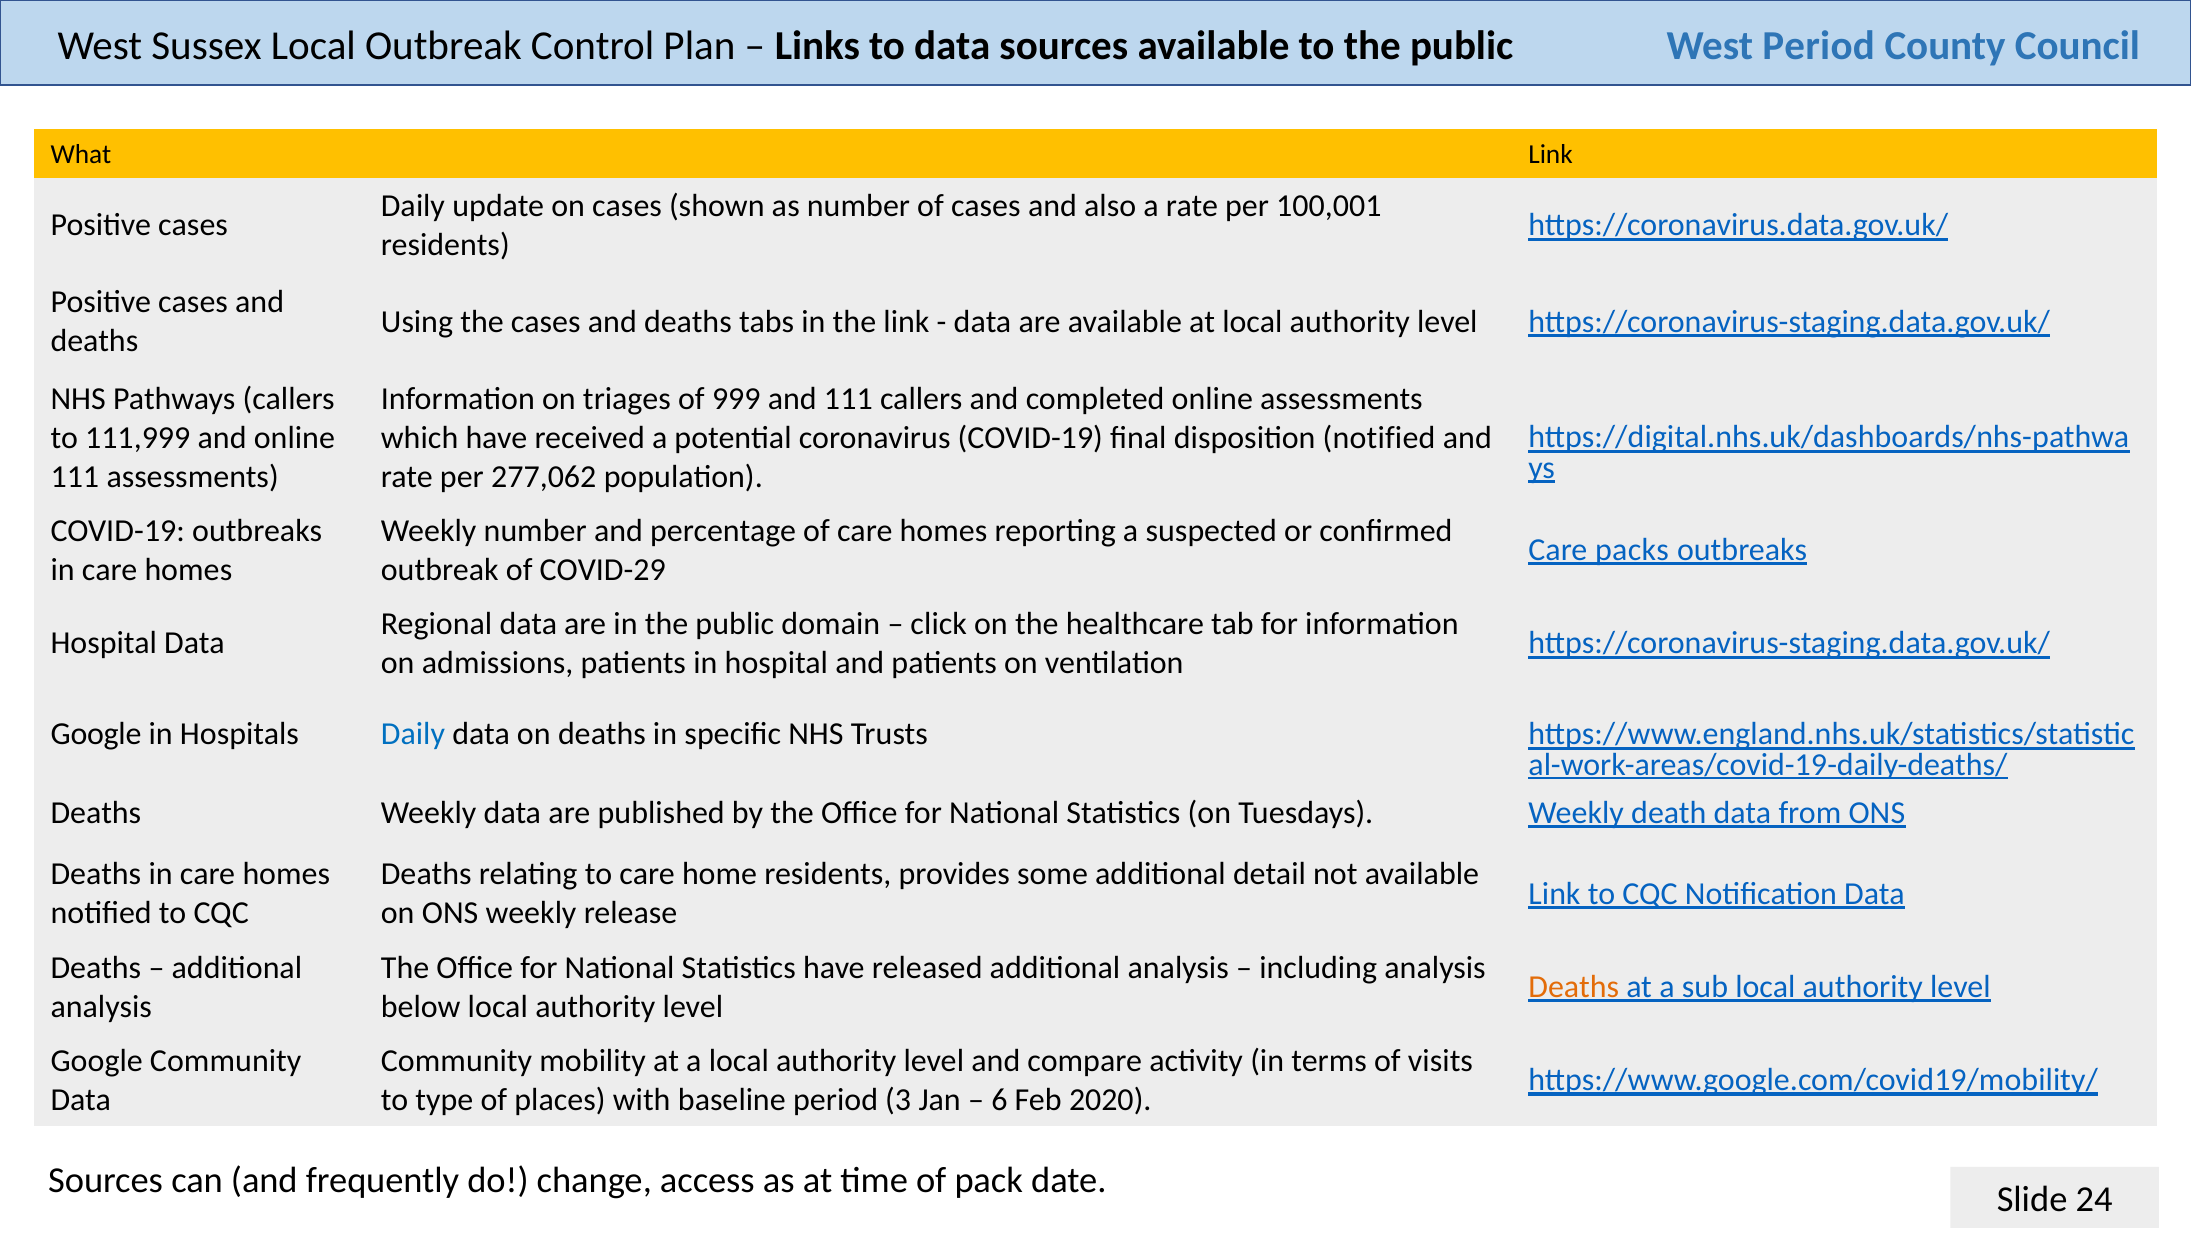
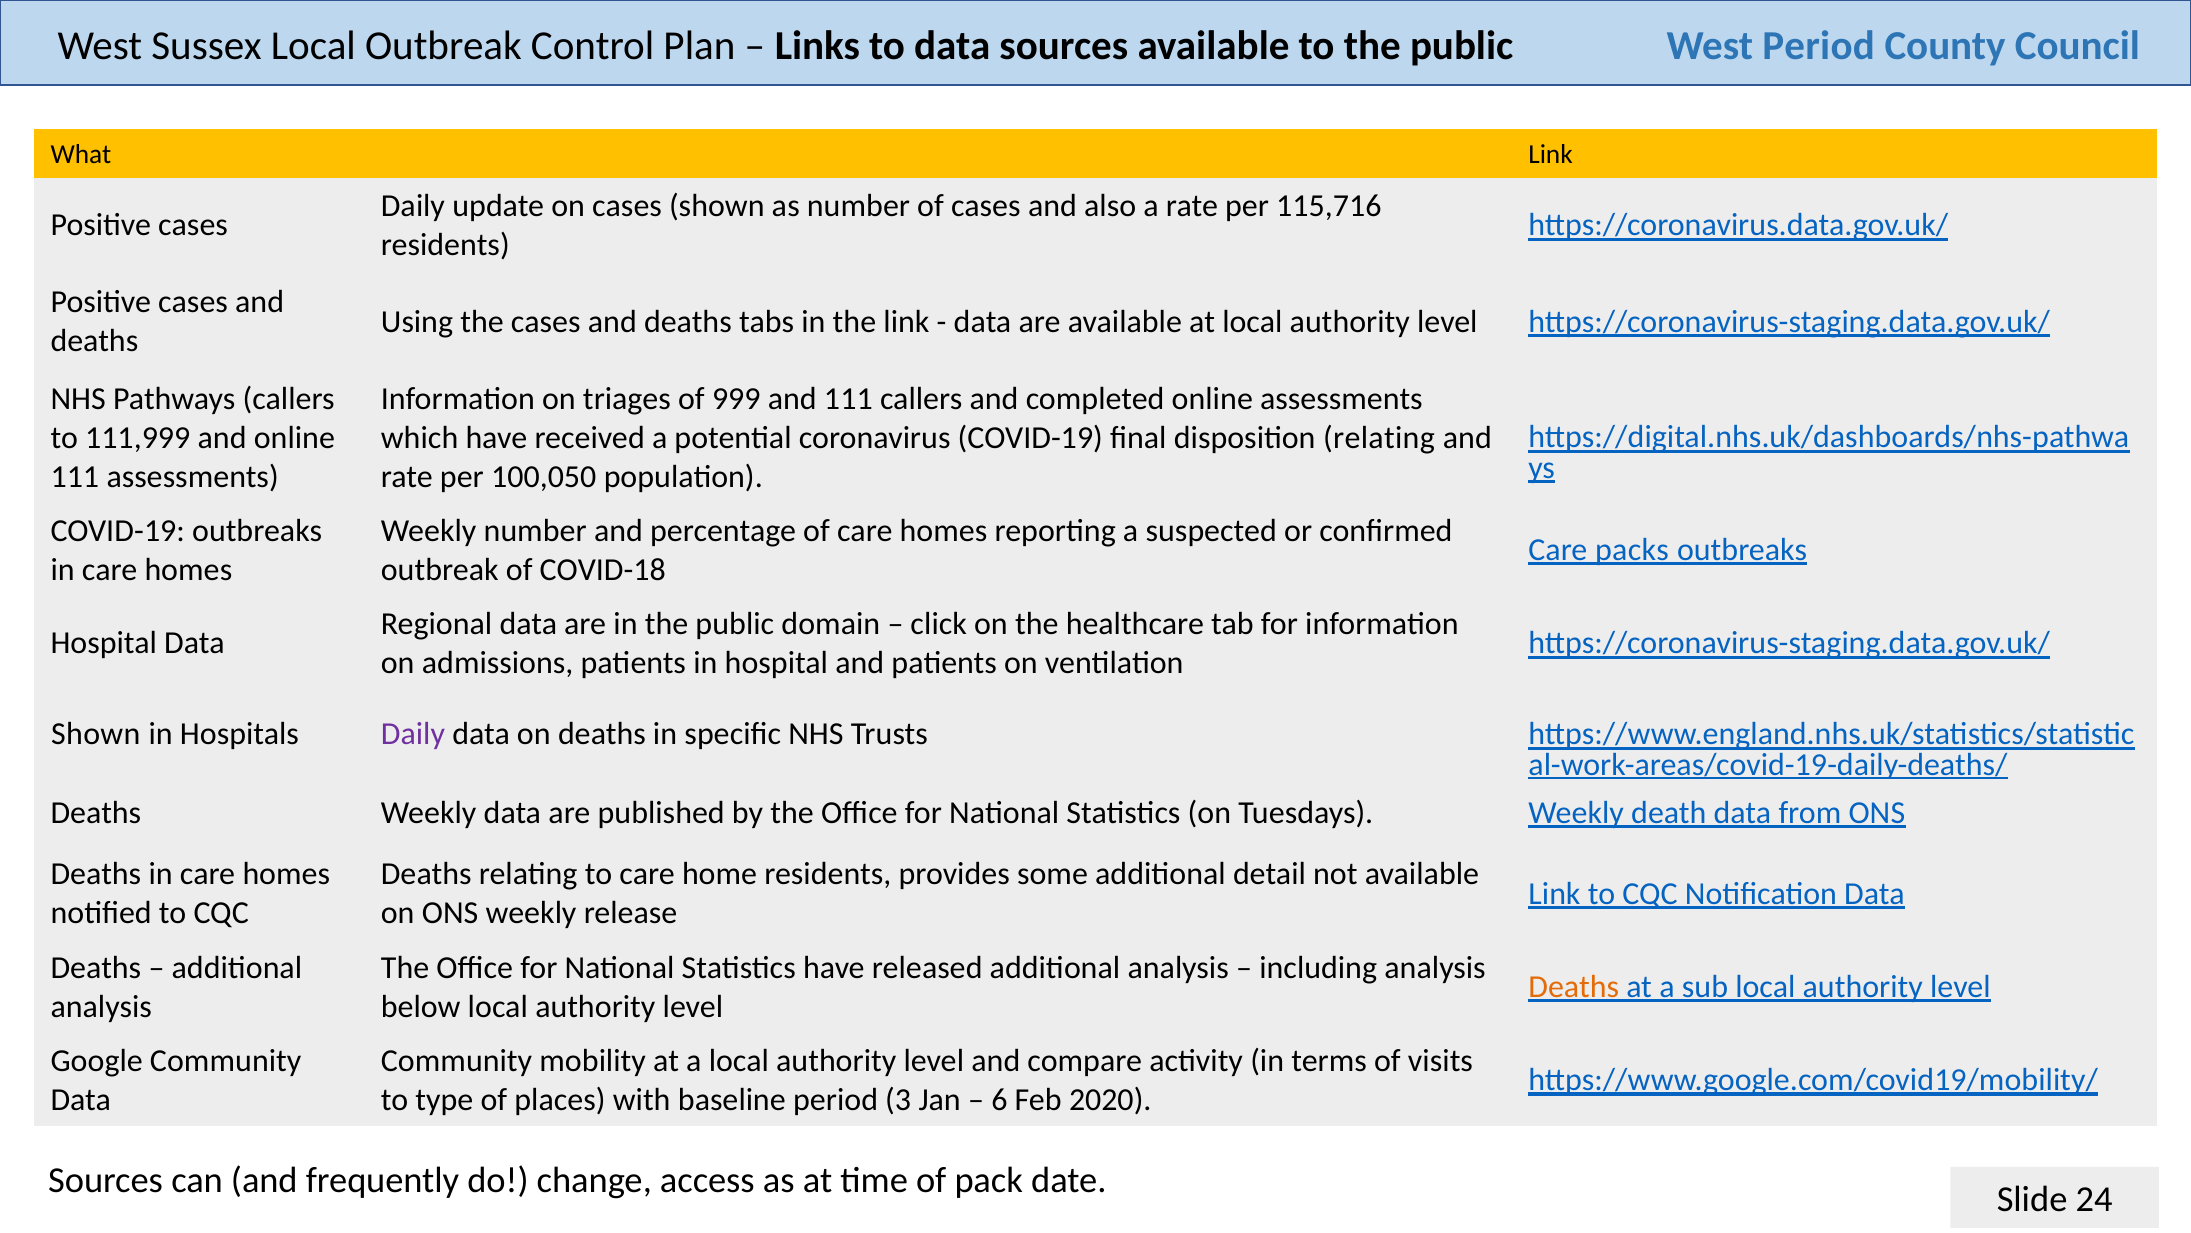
100,001: 100,001 -> 115,716
disposition notified: notified -> relating
277,062: 277,062 -> 100,050
COVID-29: COVID-29 -> COVID-18
Google at (96, 734): Google -> Shown
Daily at (413, 734) colour: blue -> purple
